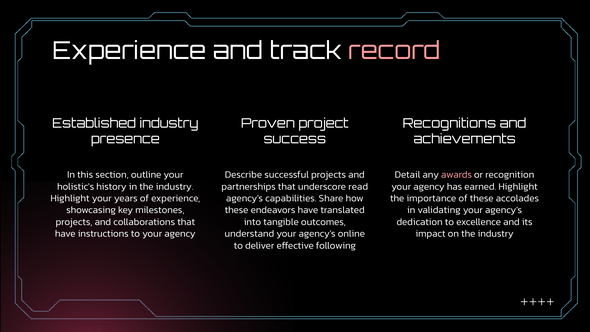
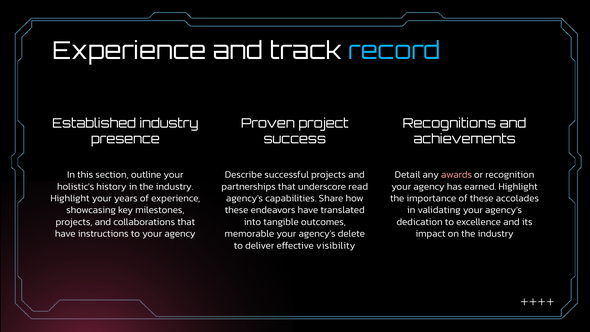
record colour: pink -> light blue
understand: understand -> memorable
online: online -> delete
following: following -> visibility
